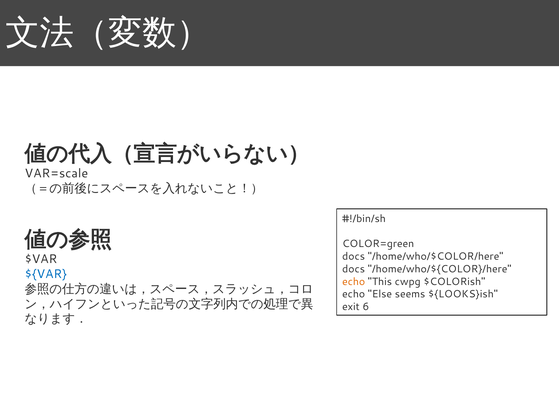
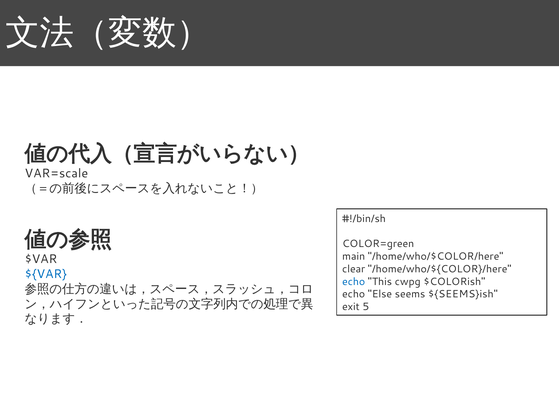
docs at (354, 256): docs -> main
docs at (354, 269): docs -> clear
echo at (354, 281) colour: orange -> blue
${LOOKS}ish: ${LOOKS}ish -> ${SEEMS}ish
6: 6 -> 5
